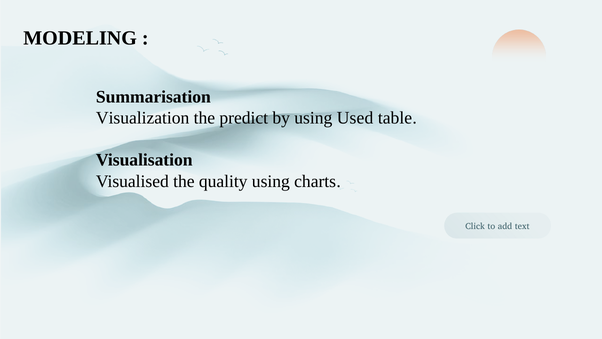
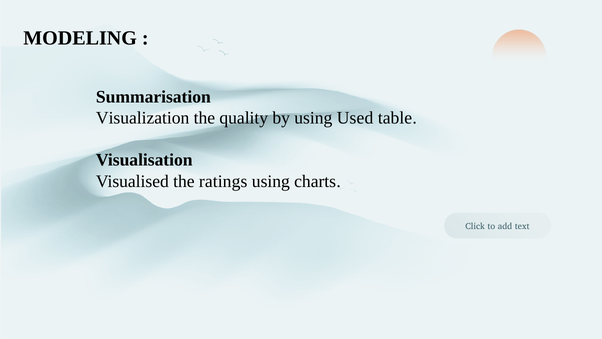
predict: predict -> quality
quality: quality -> ratings
